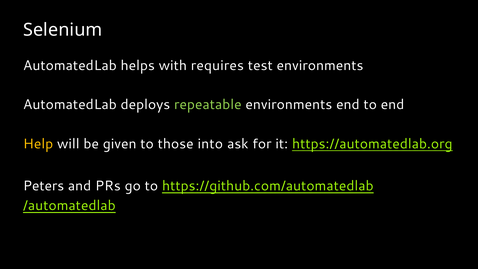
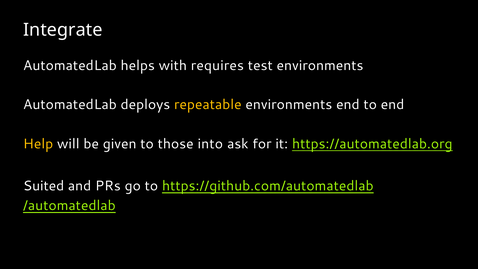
Selenium: Selenium -> Integrate
repeatable colour: light green -> yellow
Peters: Peters -> Suited
